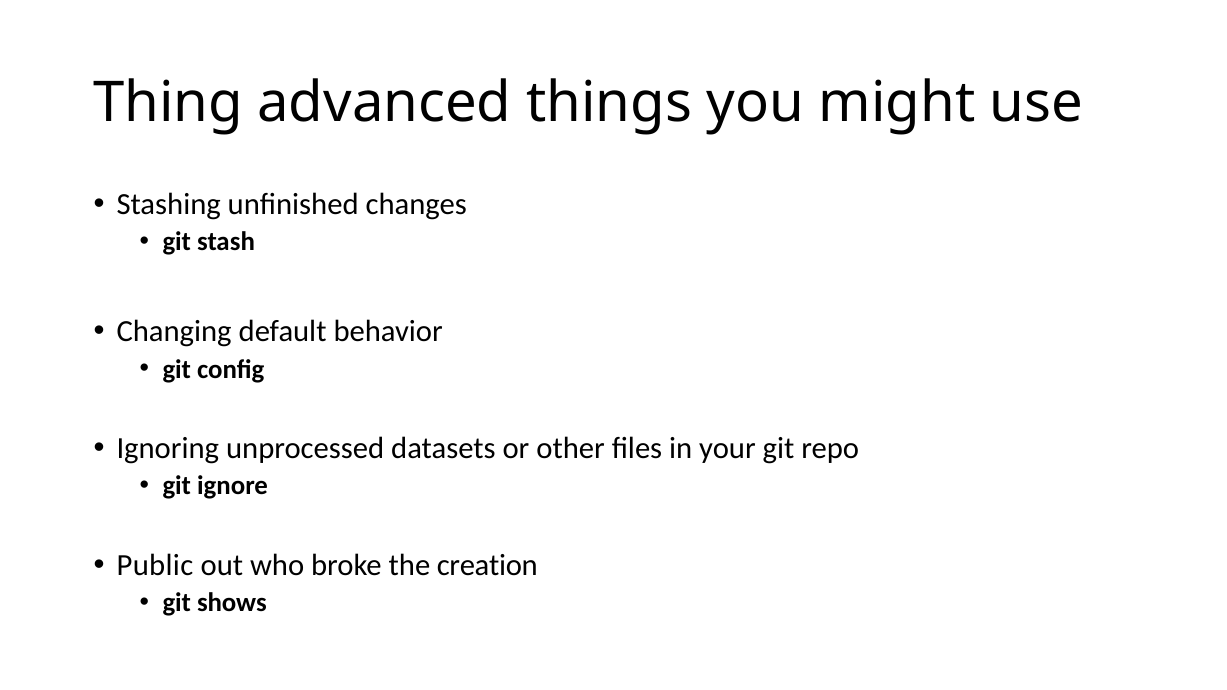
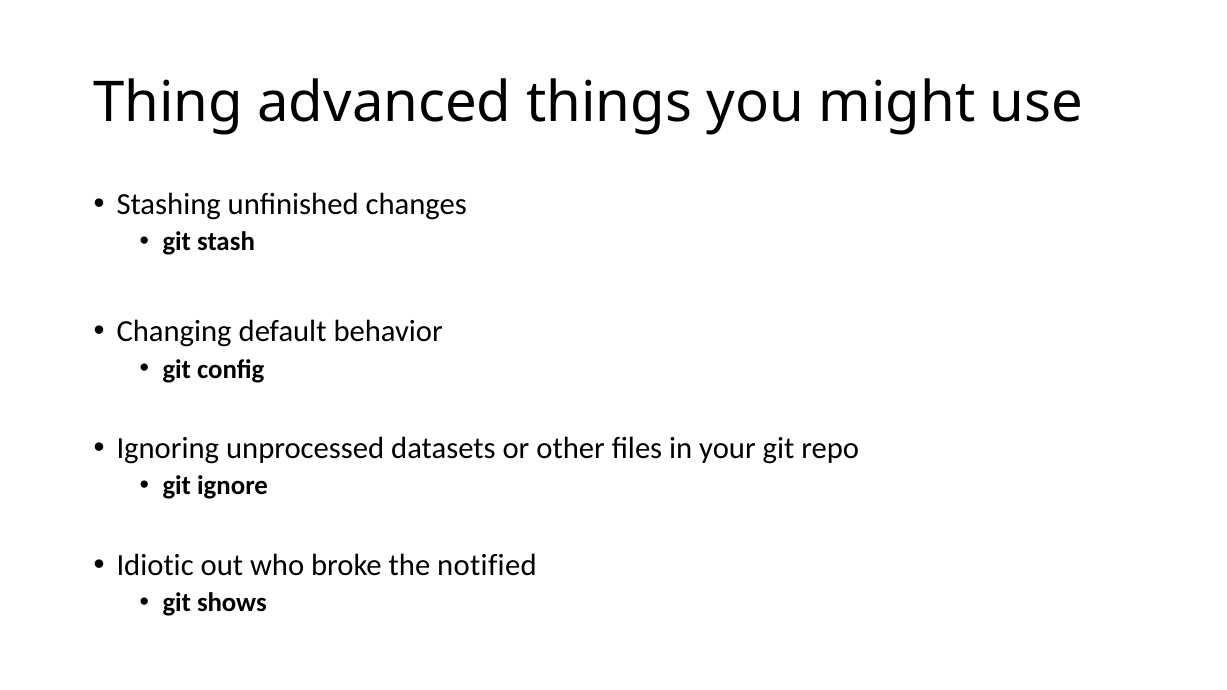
Public: Public -> Idiotic
creation: creation -> notified
